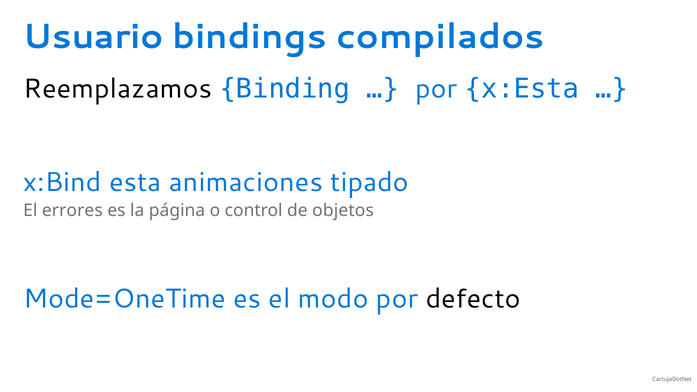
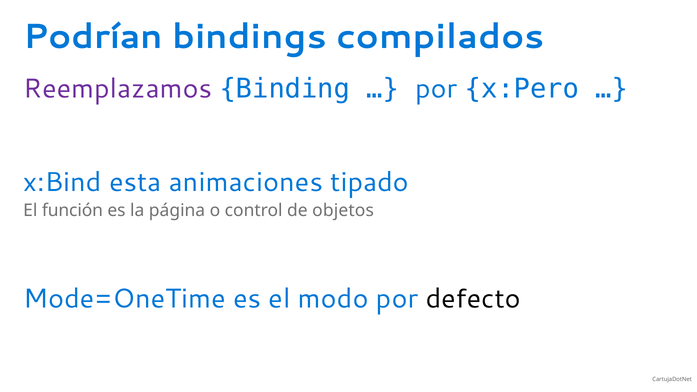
Usuario: Usuario -> Podrían
Reemplazamos colour: black -> purple
x:Esta: x:Esta -> x:Pero
errores: errores -> función
